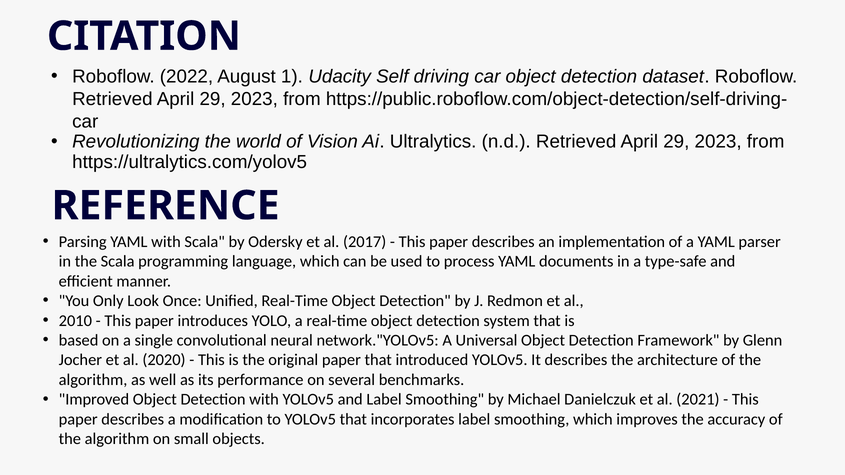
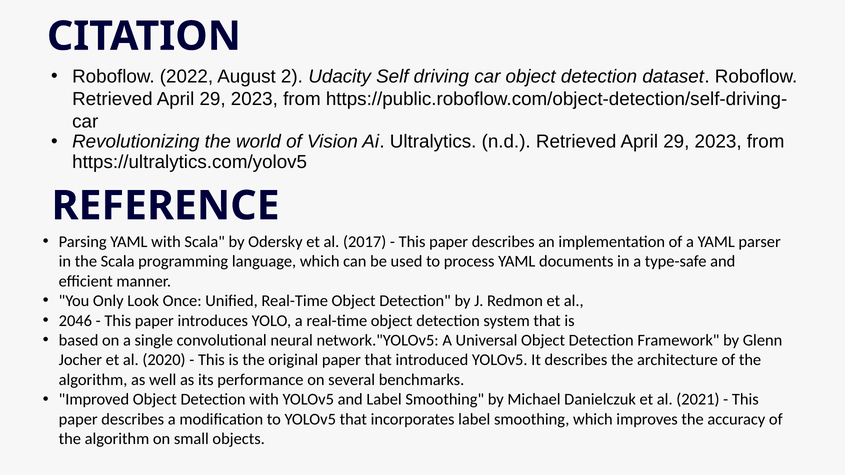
1: 1 -> 2
2010: 2010 -> 2046
